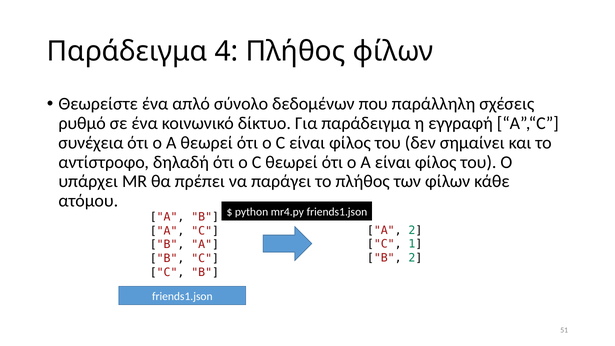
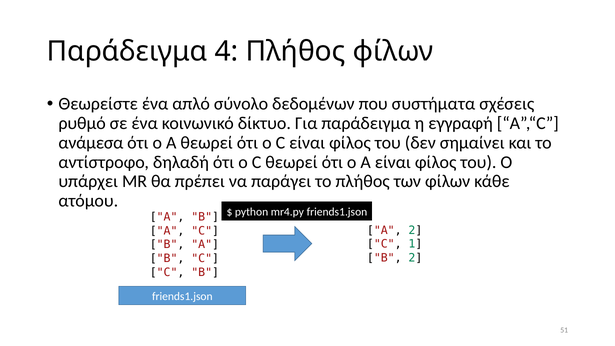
παράλληλη: παράλληλη -> συστήματα
συνέχεια: συνέχεια -> ανάμεσα
